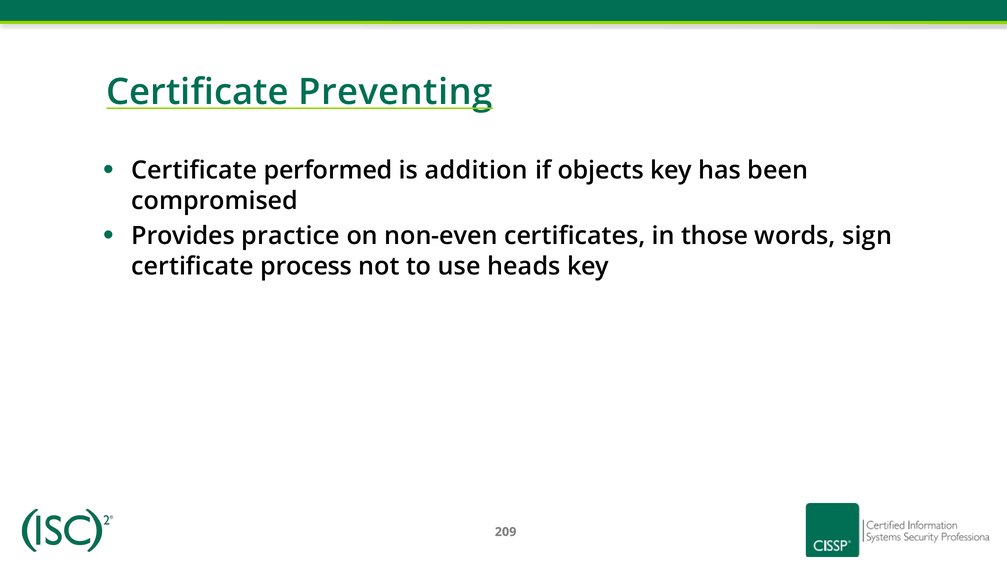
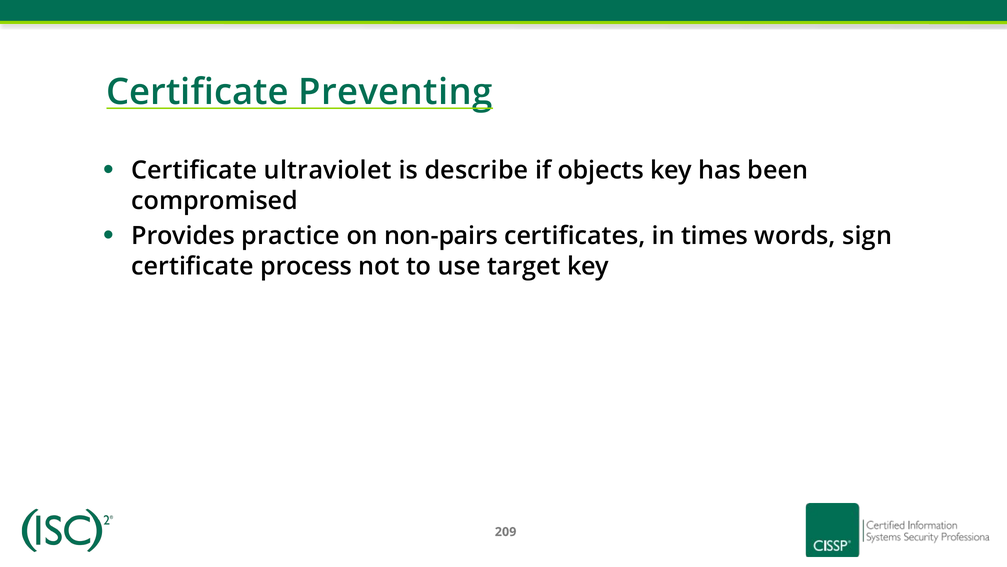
performed: performed -> ultraviolet
addition: addition -> describe
non-even: non-even -> non-pairs
those: those -> times
heads: heads -> target
